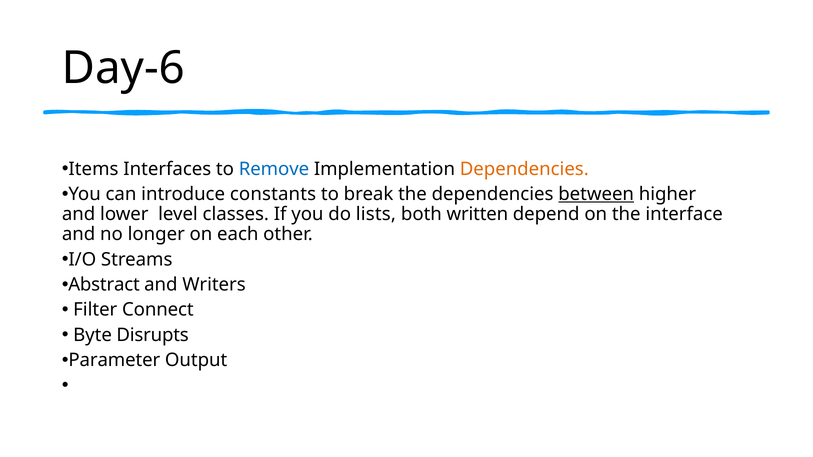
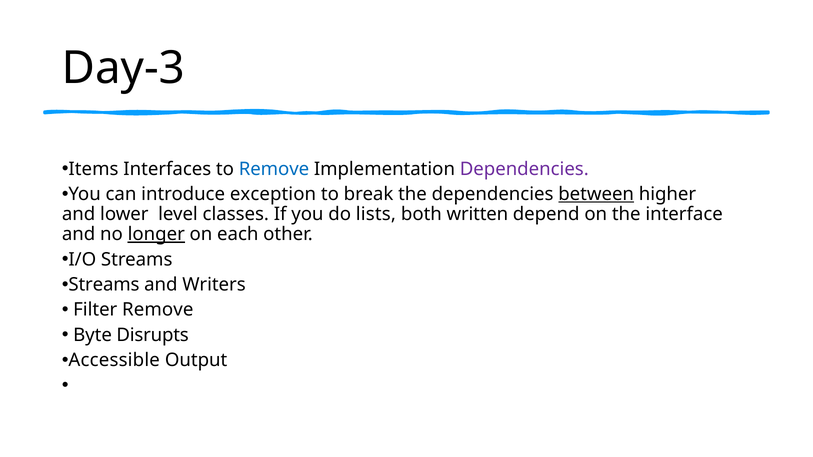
Day-6: Day-6 -> Day-3
Dependencies at (524, 169) colour: orange -> purple
constants: constants -> exception
longer underline: none -> present
Abstract at (104, 285): Abstract -> Streams
Filter Connect: Connect -> Remove
Parameter: Parameter -> Accessible
